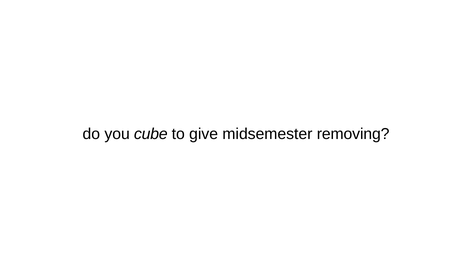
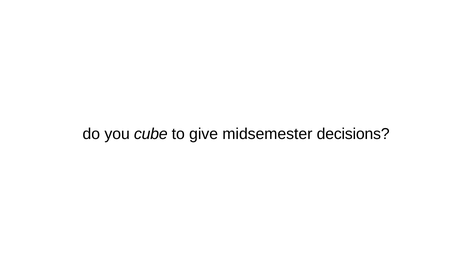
removing: removing -> decisions
